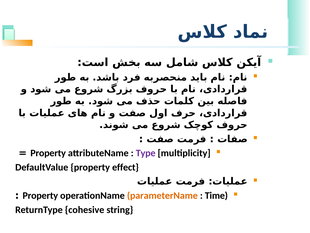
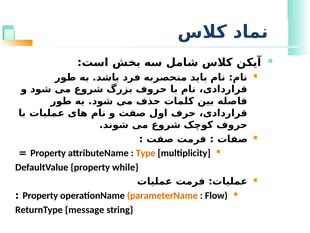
Type colour: purple -> orange
effect: effect -> while
Time: Time -> Flow
cohesive: cohesive -> message
